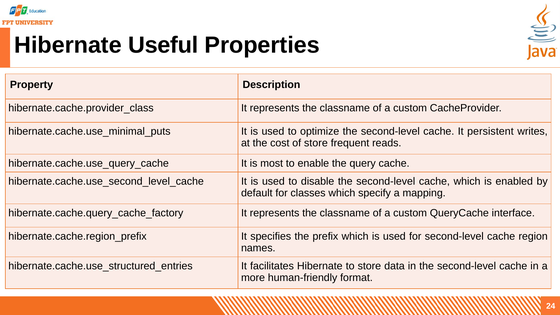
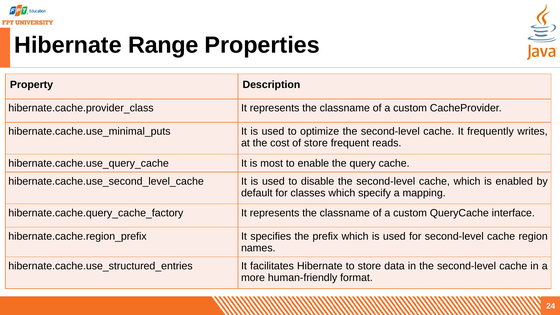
Useful: Useful -> Range
persistent: persistent -> frequently
